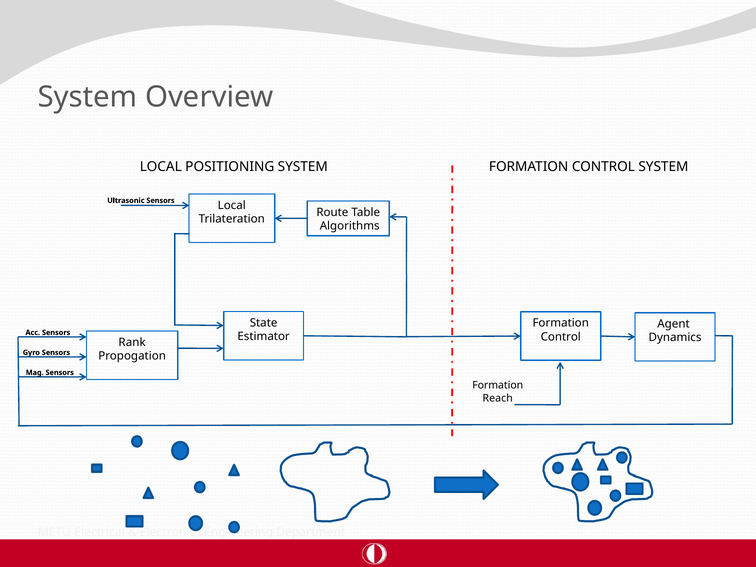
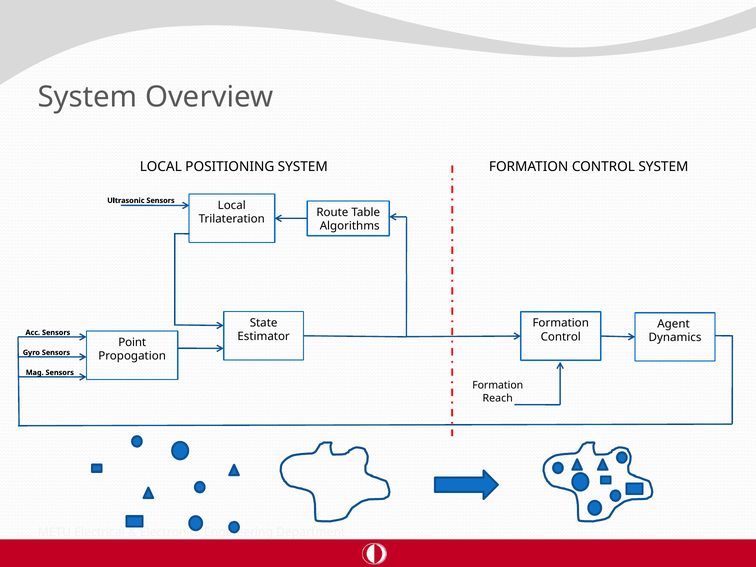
Rank: Rank -> Point
